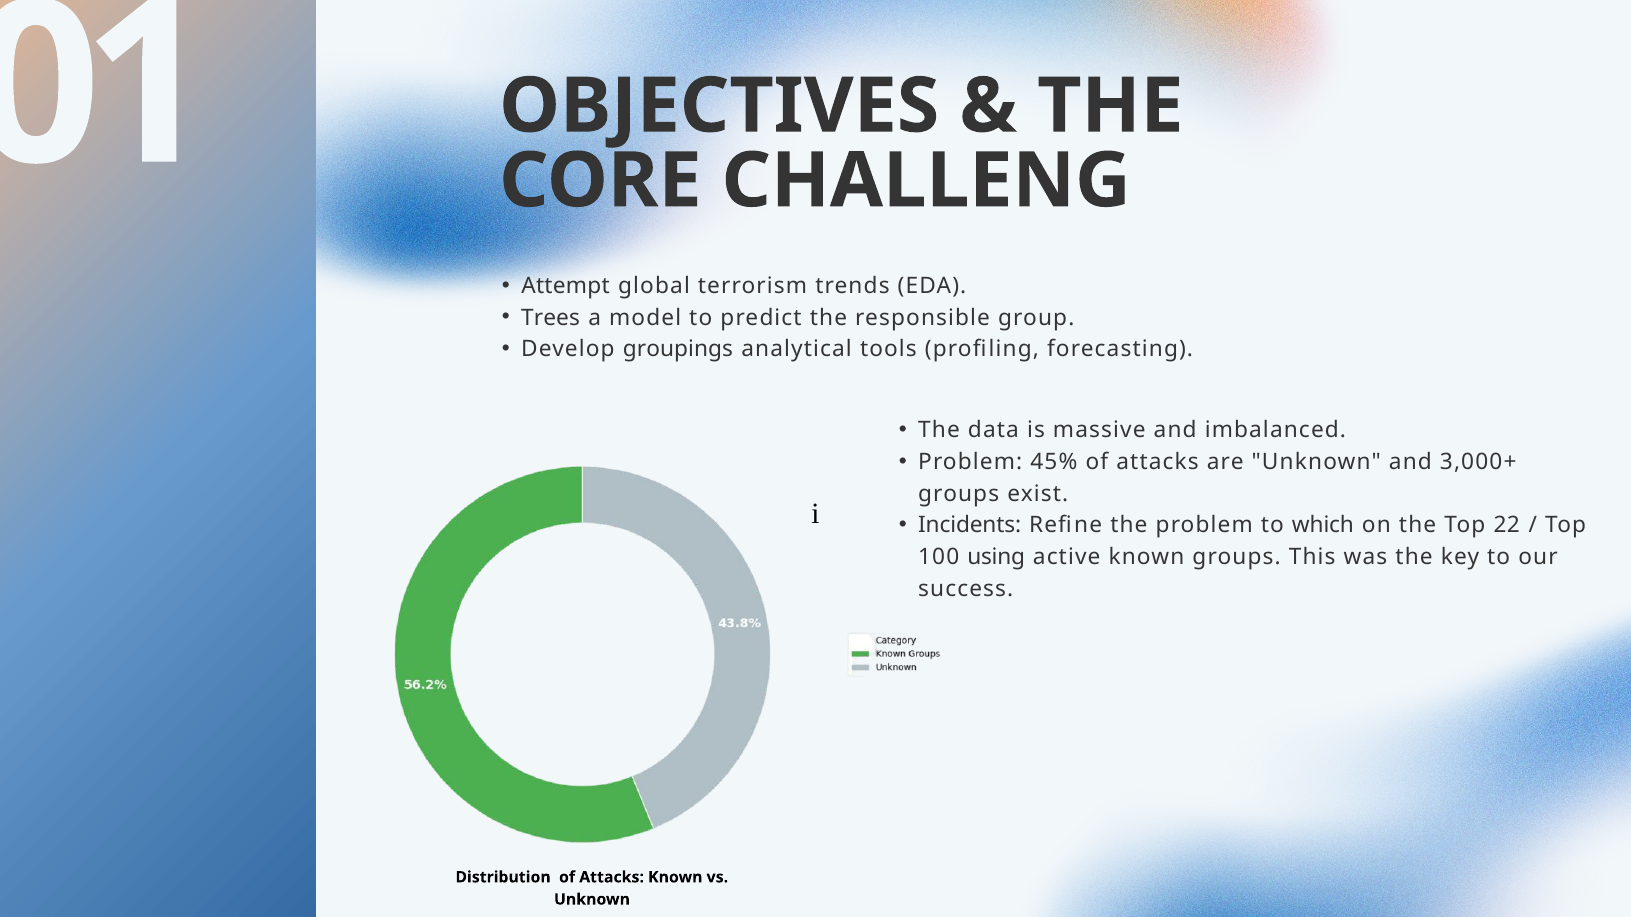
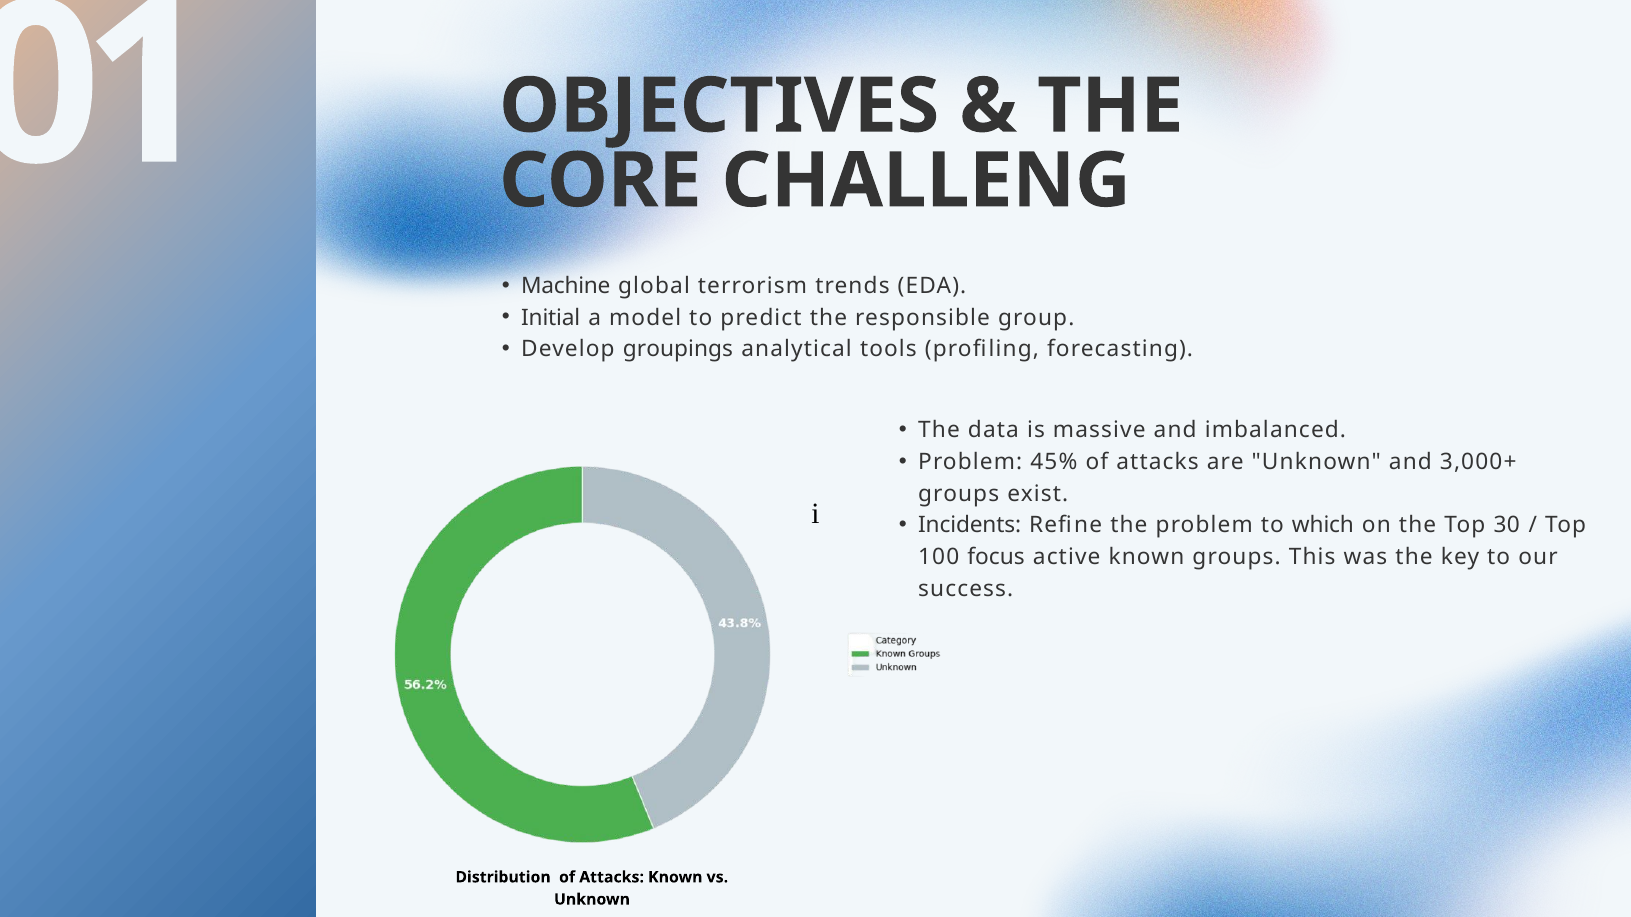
Attempt: Attempt -> Machine
Trees: Trees -> Initial
22: 22 -> 30
using: using -> focus
